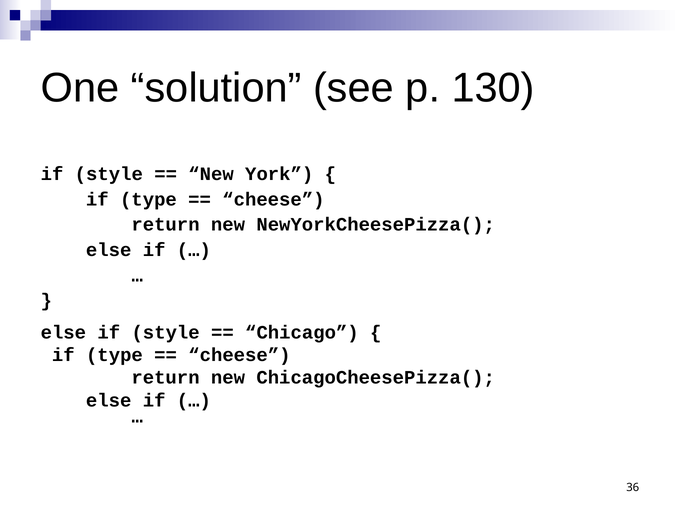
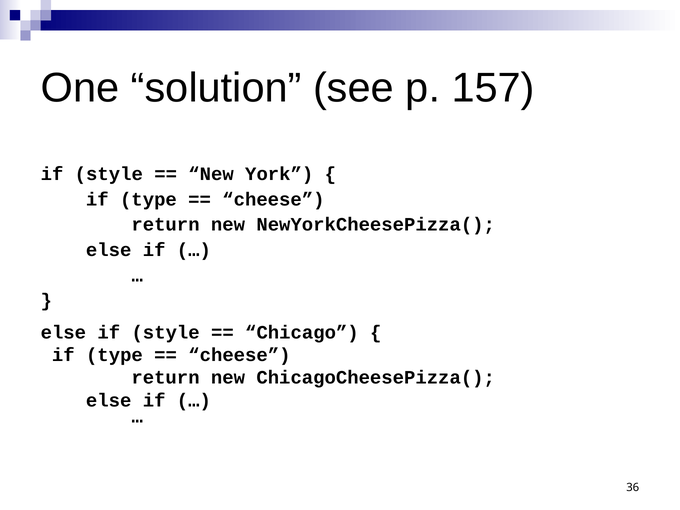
130: 130 -> 157
